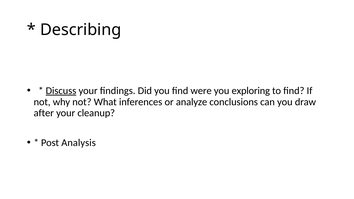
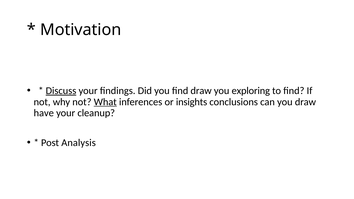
Describing: Describing -> Motivation
find were: were -> draw
What underline: none -> present
analyze: analyze -> insights
after: after -> have
